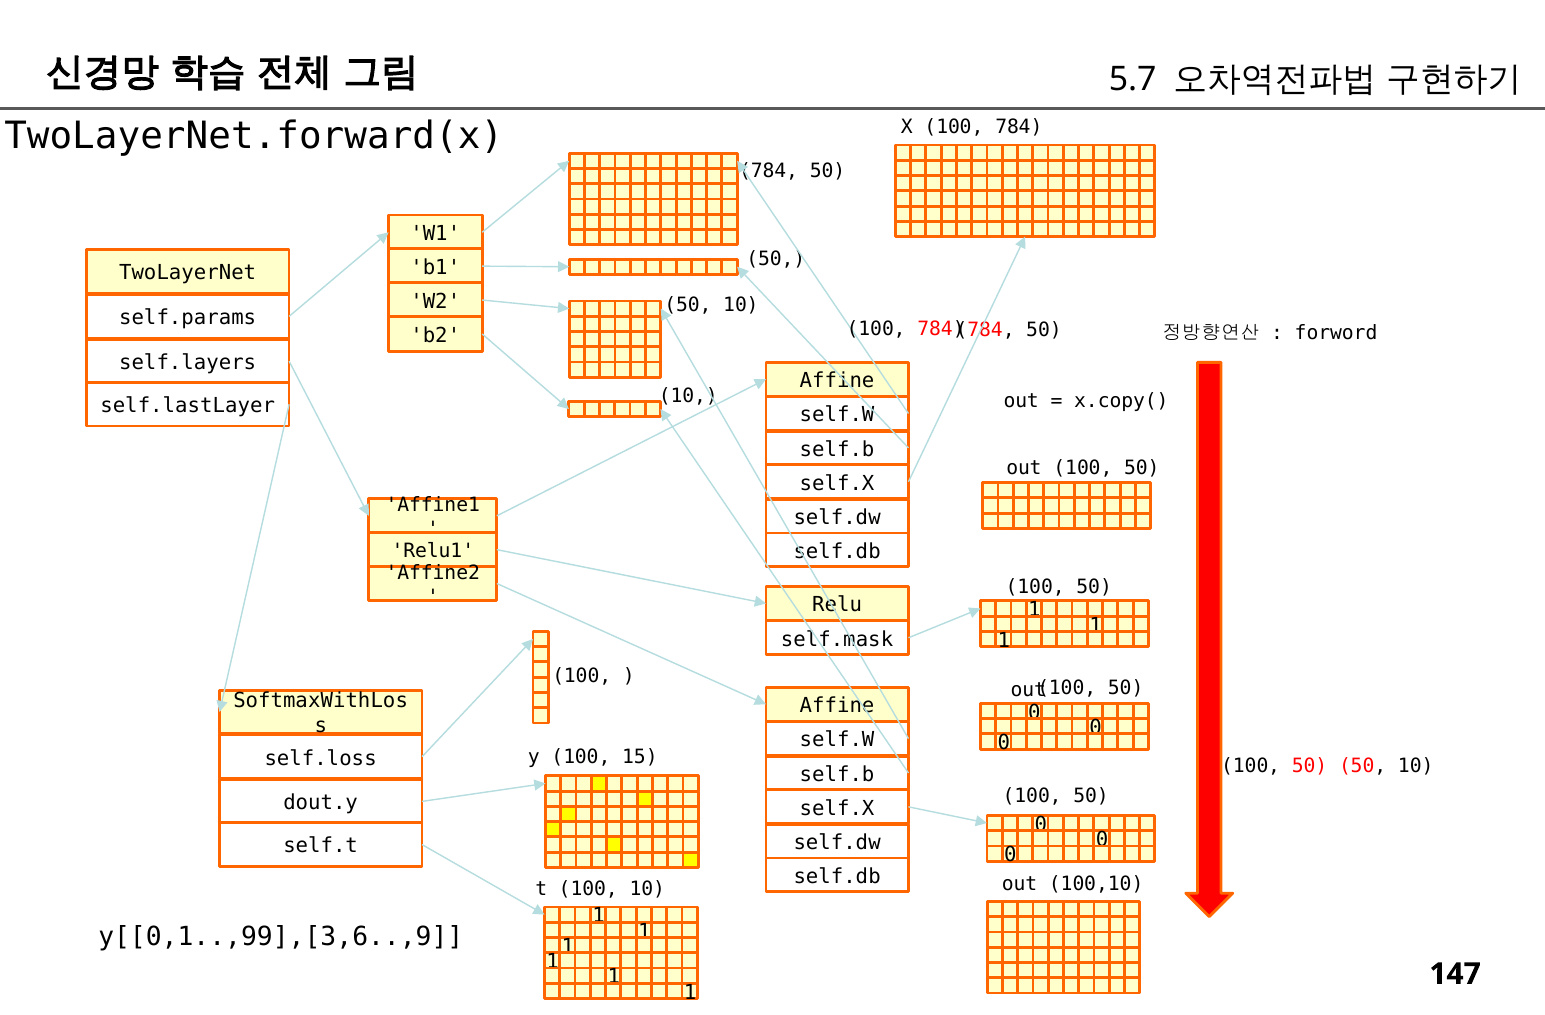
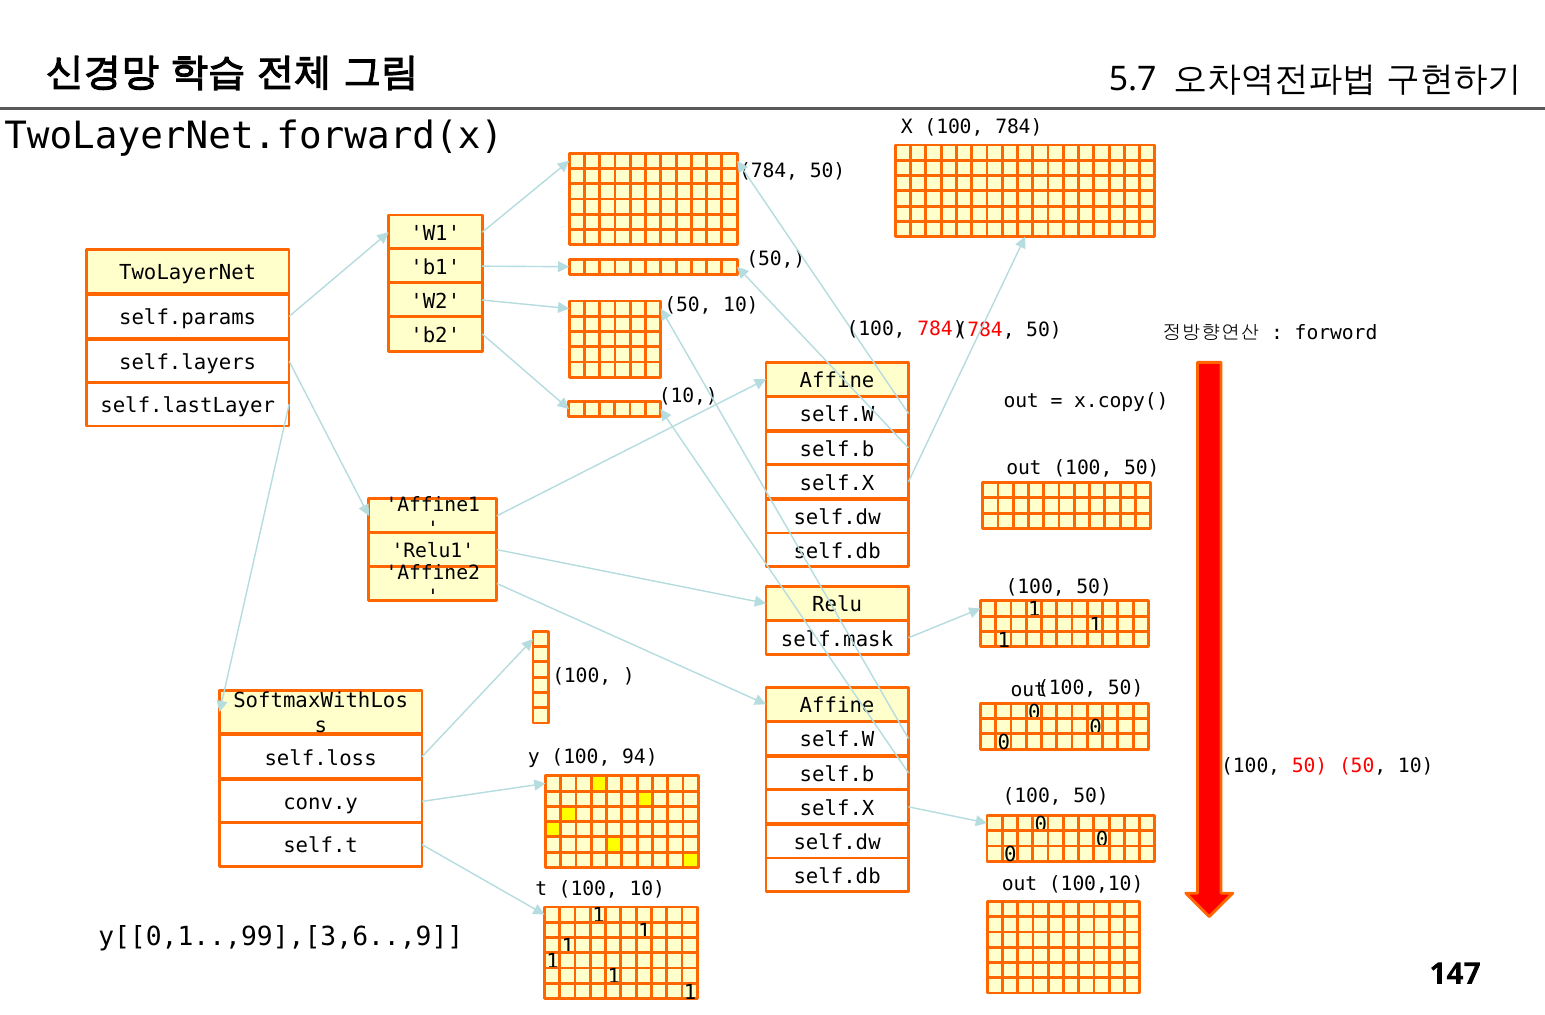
15: 15 -> 94
dout.y: dout.y -> conv.y
